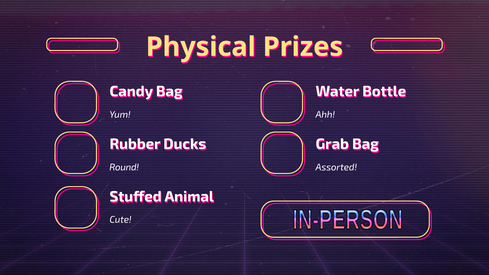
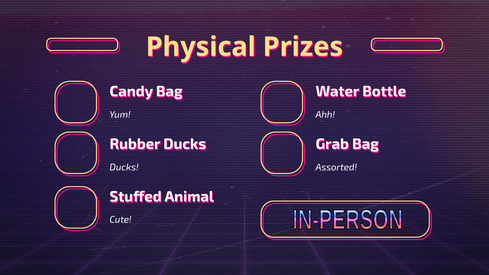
Round at (124, 167): Round -> Ducks
